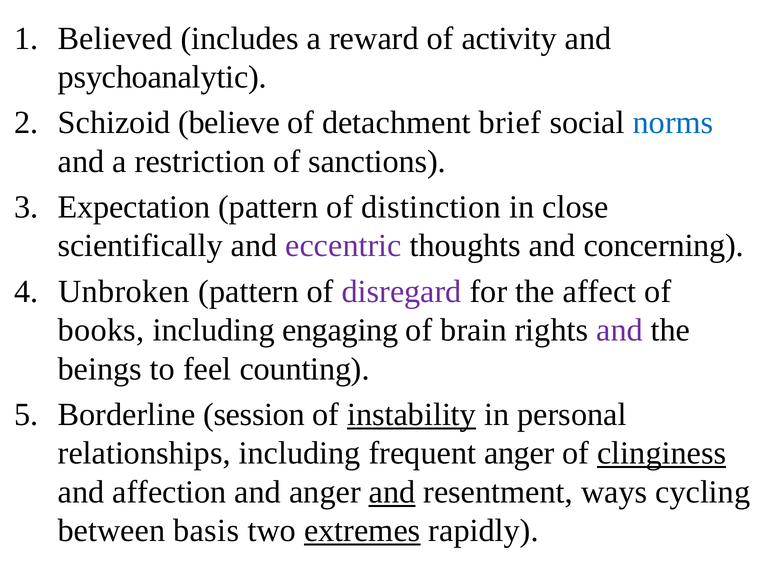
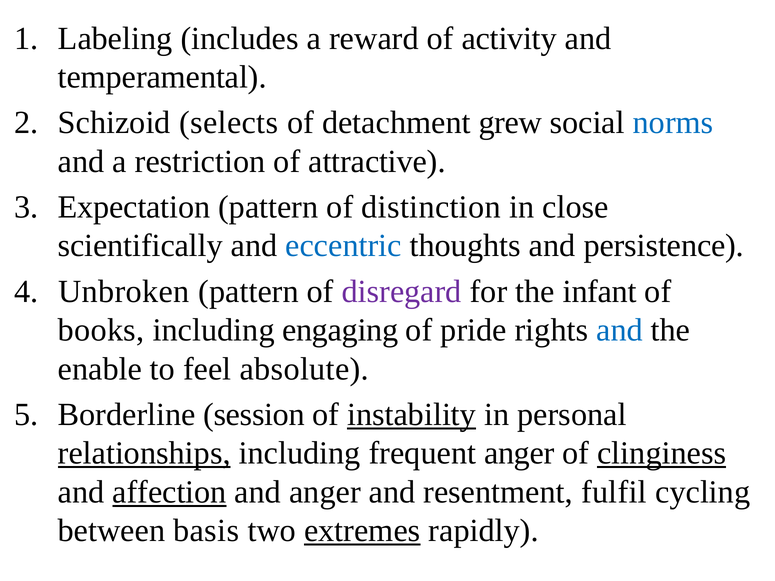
Believed: Believed -> Labeling
psychoanalytic: psychoanalytic -> temperamental
believe: believe -> selects
brief: brief -> grew
sanctions: sanctions -> attractive
eccentric colour: purple -> blue
concerning: concerning -> persistence
affect: affect -> infant
brain: brain -> pride
and at (620, 330) colour: purple -> blue
beings: beings -> enable
counting: counting -> absolute
relationships underline: none -> present
affection underline: none -> present
and at (392, 492) underline: present -> none
ways: ways -> fulfil
